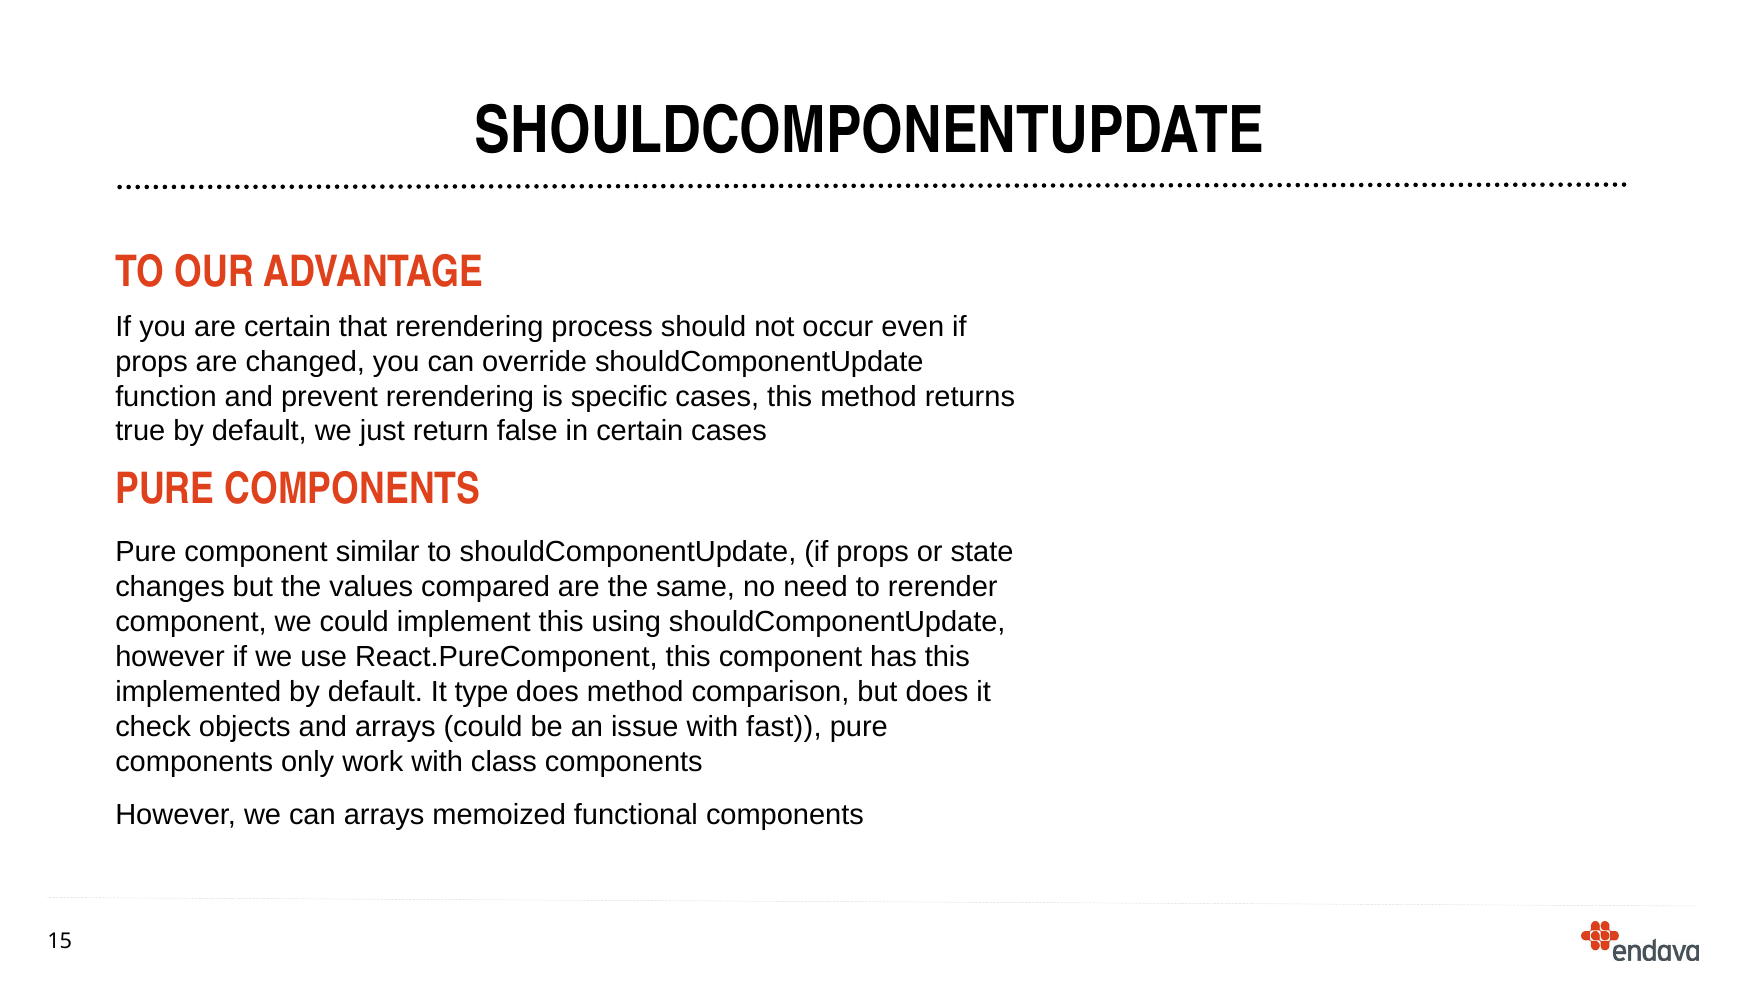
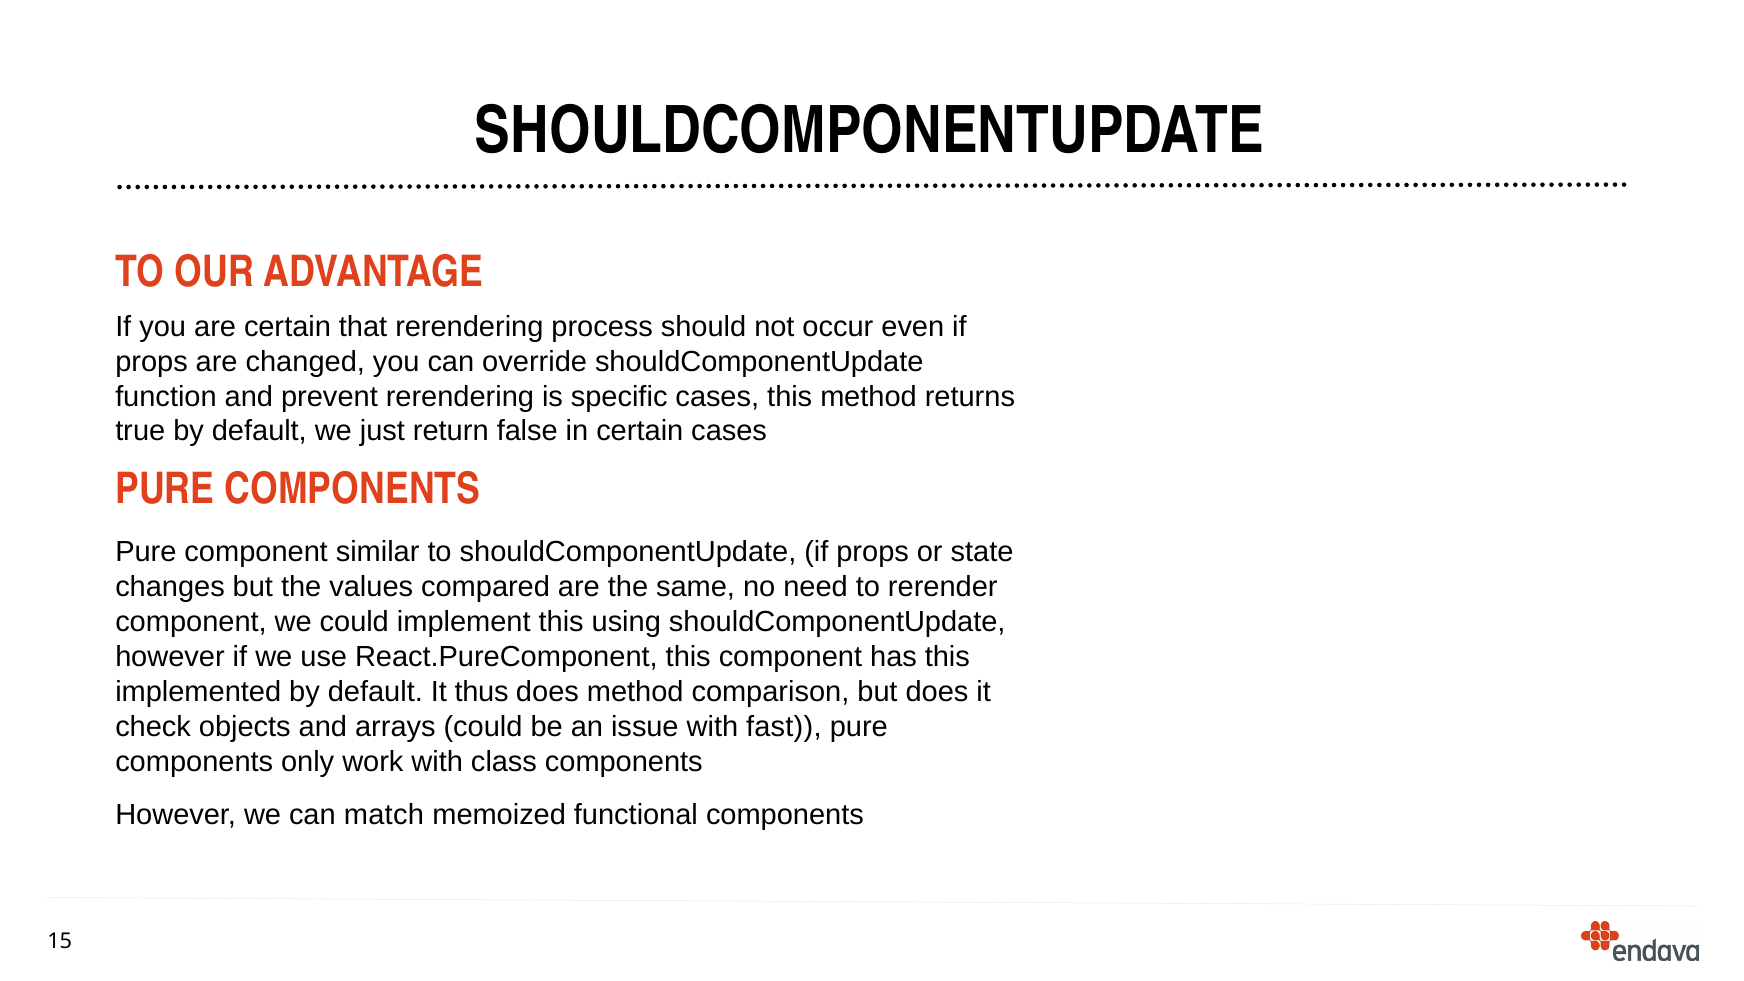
type: type -> thus
can arrays: arrays -> match
